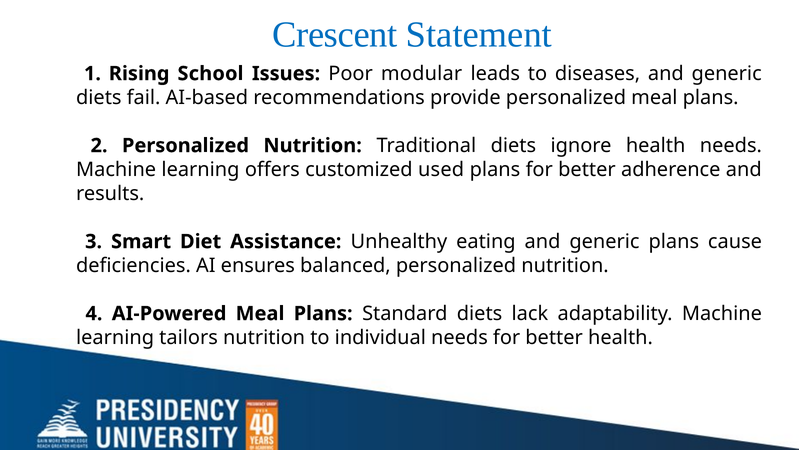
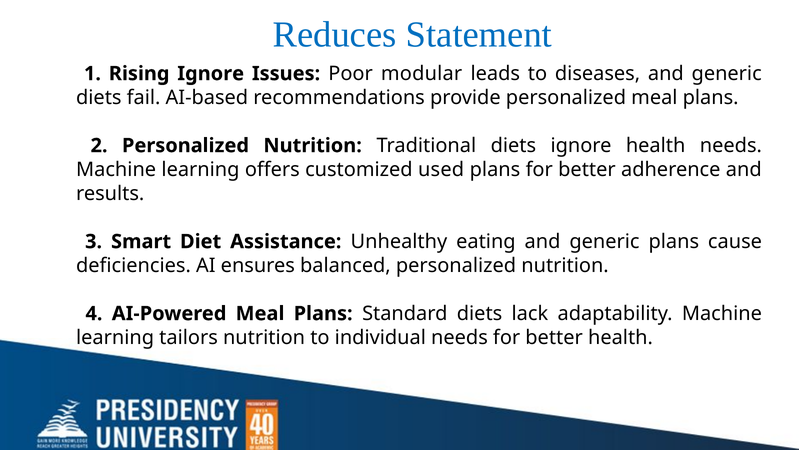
Crescent: Crescent -> Reduces
Rising School: School -> Ignore
